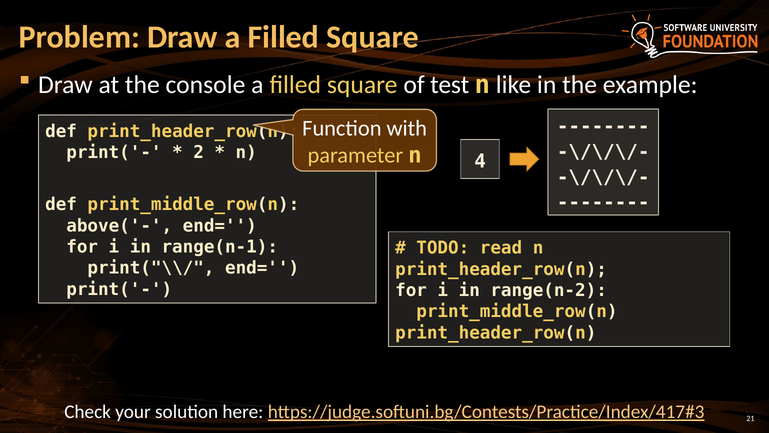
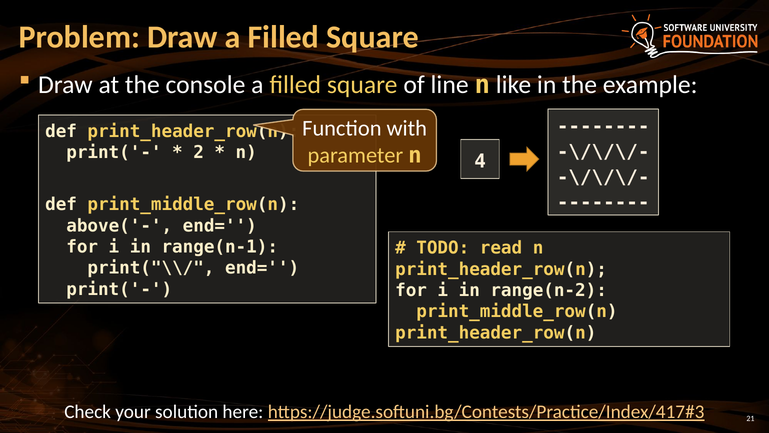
test: test -> line
